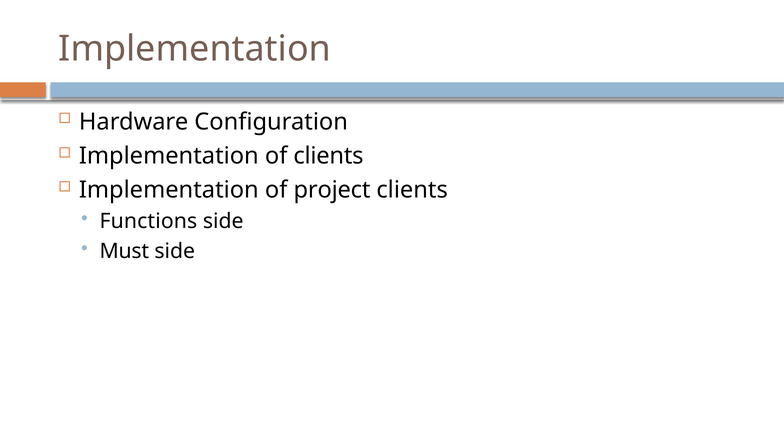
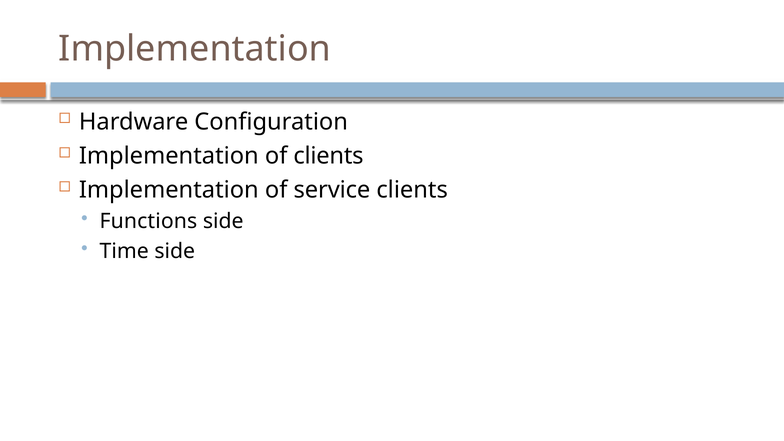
project: project -> service
Must: Must -> Time
